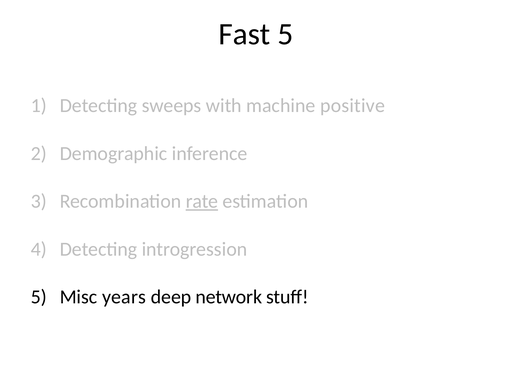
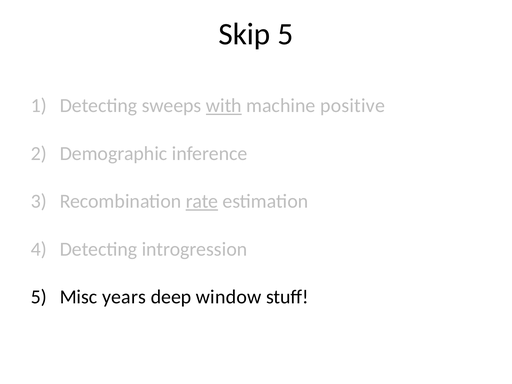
Fast: Fast -> Skip
with underline: none -> present
network: network -> window
